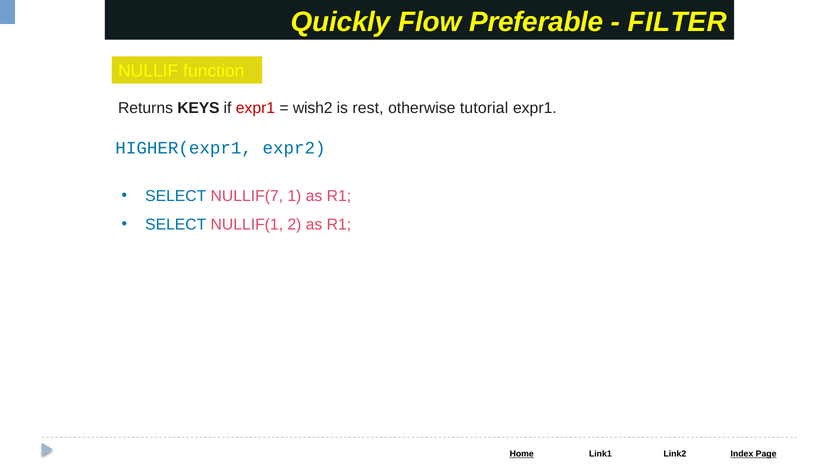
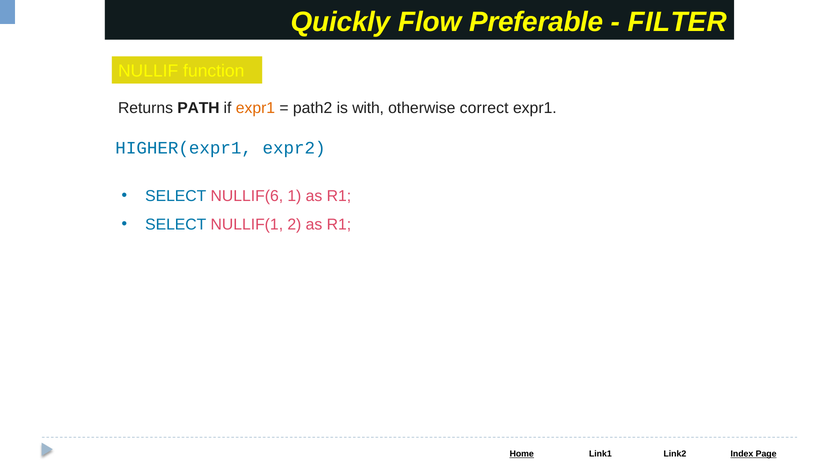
KEYS: KEYS -> PATH
expr1 at (255, 108) colour: red -> orange
wish2: wish2 -> path2
rest: rest -> with
tutorial: tutorial -> correct
NULLIF(7: NULLIF(7 -> NULLIF(6
